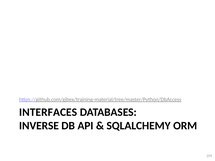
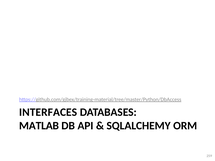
INVERSE: INVERSE -> MATLAB
